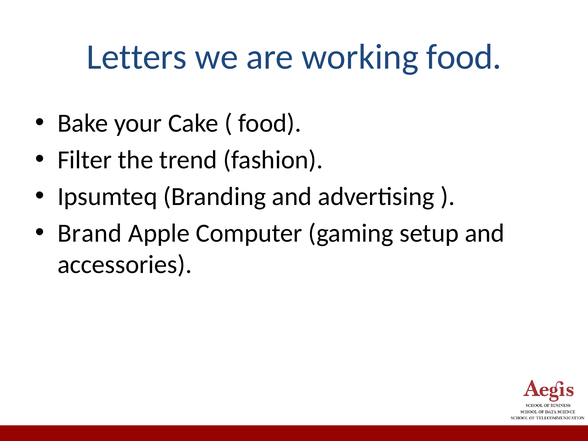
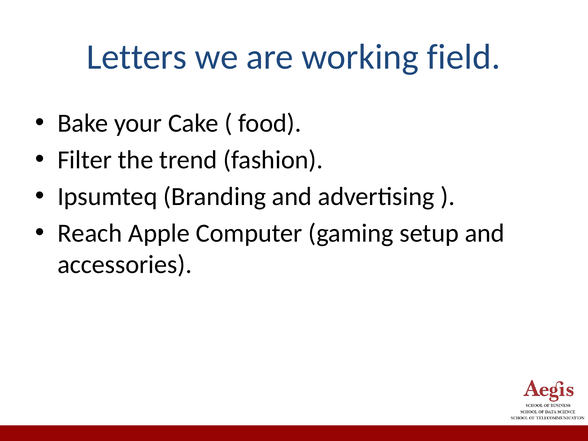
working food: food -> field
Brand: Brand -> Reach
